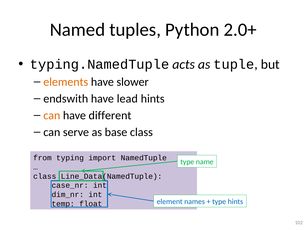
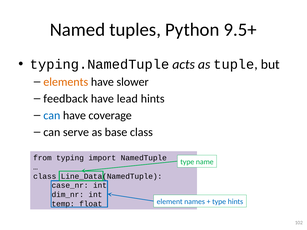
2.0+: 2.0+ -> 9.5+
endswith: endswith -> feedback
can at (52, 115) colour: orange -> blue
different: different -> coverage
